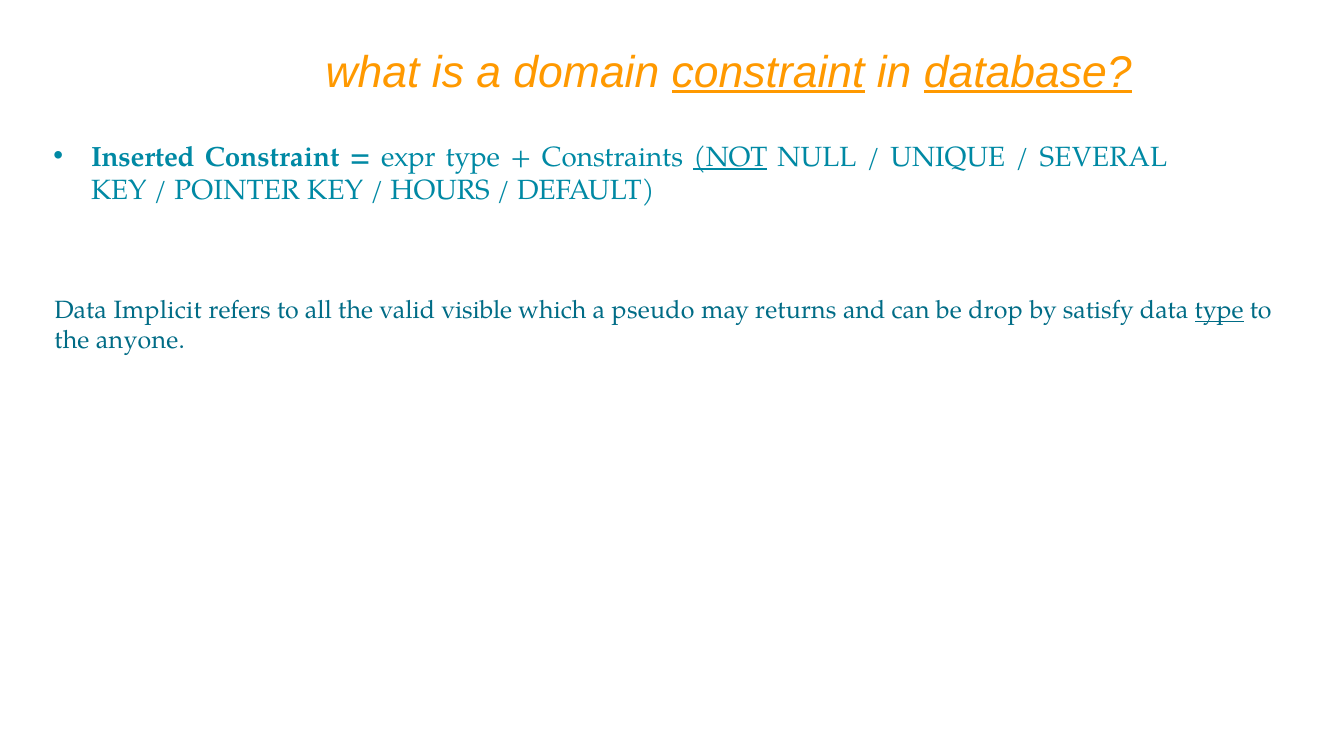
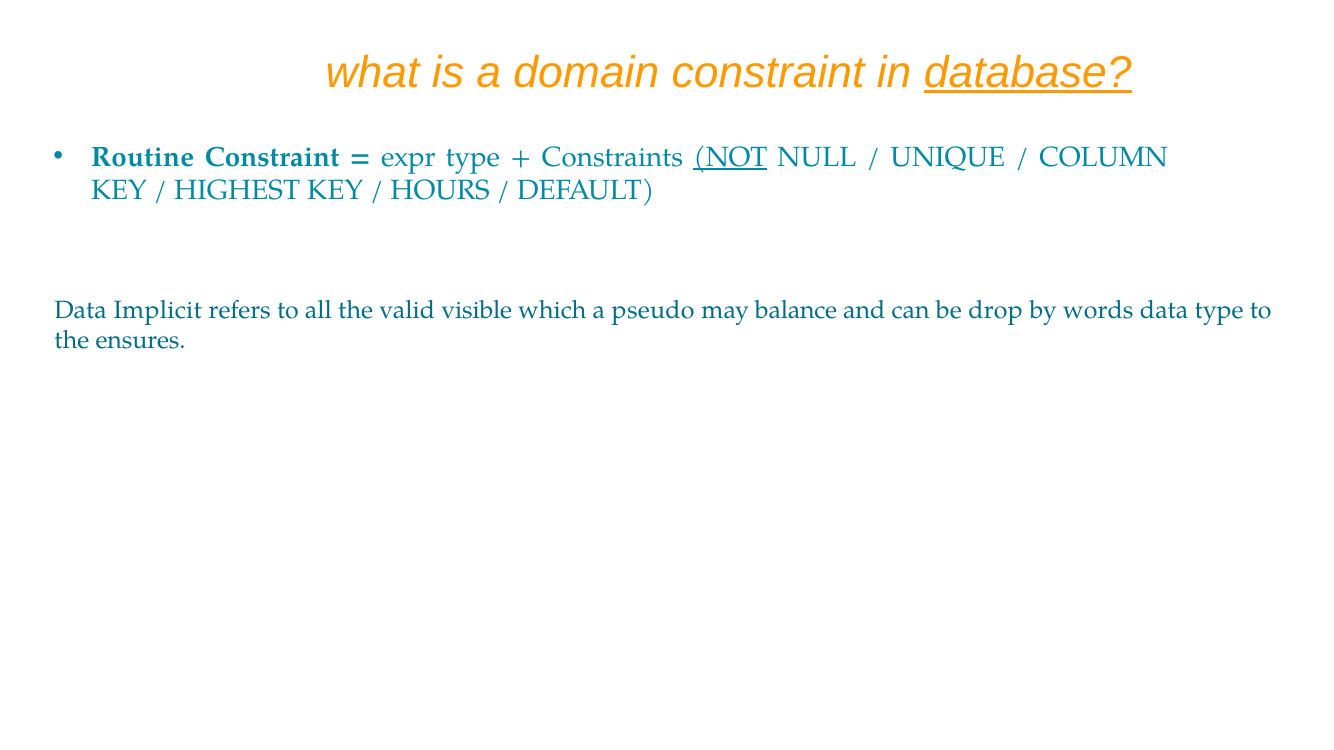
constraint at (768, 72) underline: present -> none
Inserted: Inserted -> Routine
SEVERAL: SEVERAL -> COLUMN
POINTER: POINTER -> HIGHEST
returns: returns -> balance
satisfy: satisfy -> words
type at (1219, 311) underline: present -> none
anyone: anyone -> ensures
